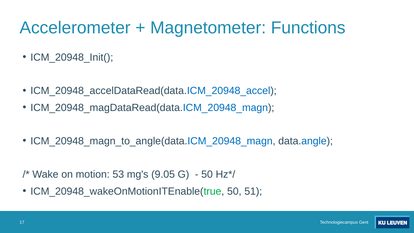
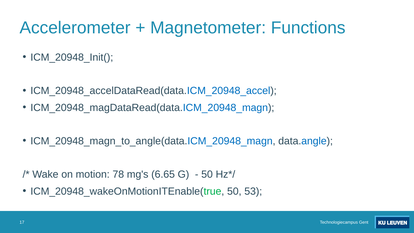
53: 53 -> 78
9.05: 9.05 -> 6.65
51: 51 -> 53
